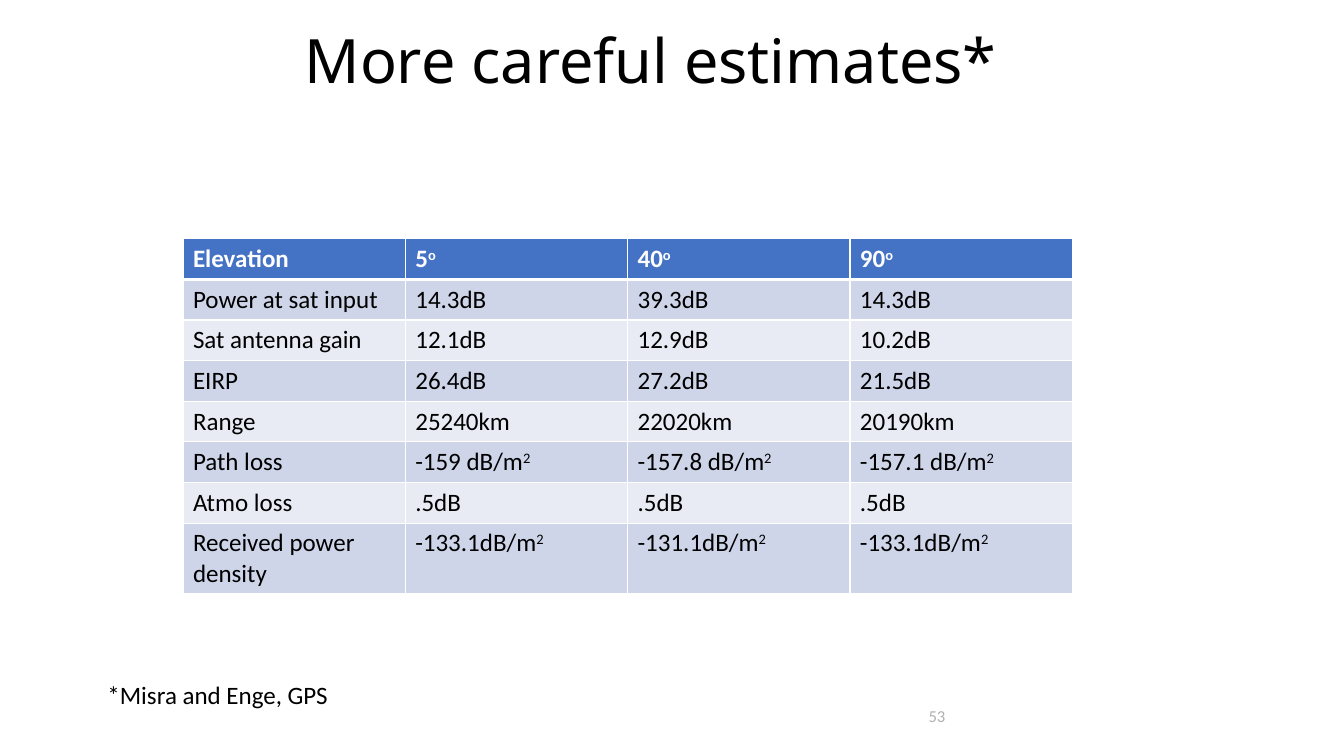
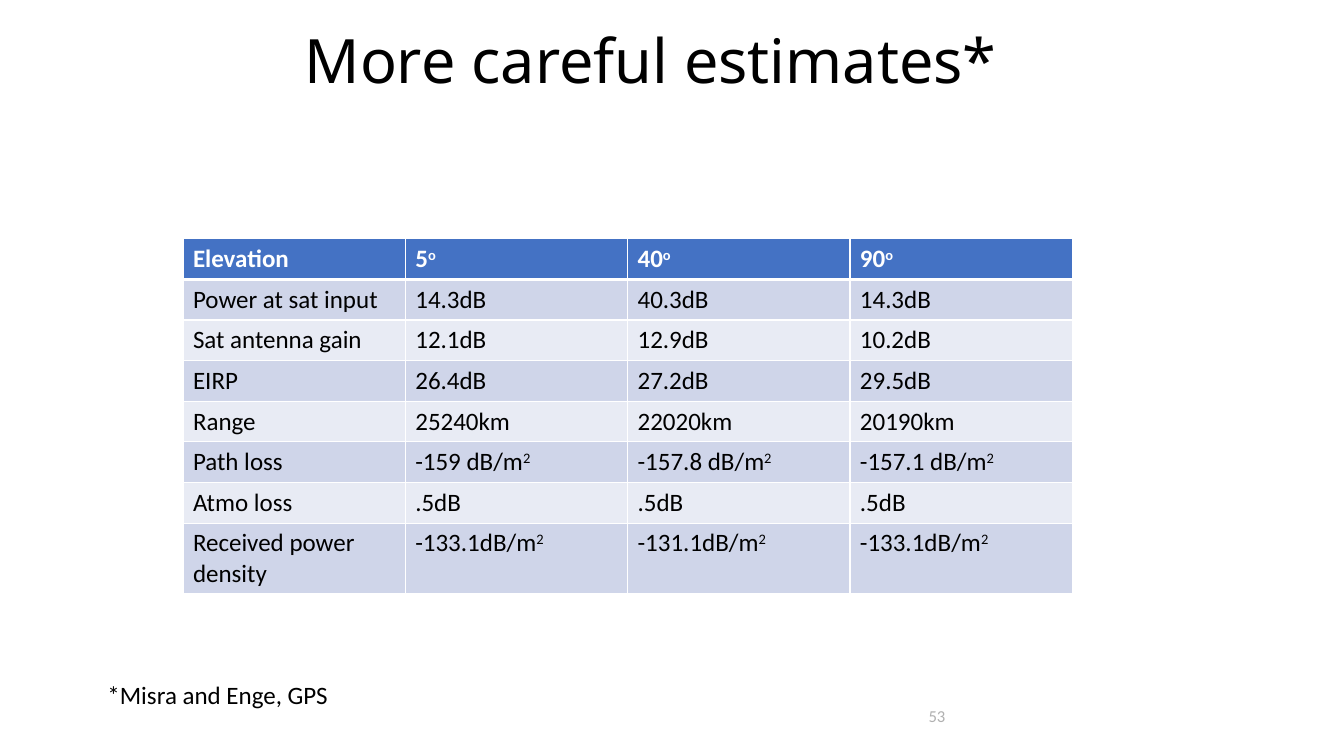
39.3dB: 39.3dB -> 40.3dB
21.5dB: 21.5dB -> 29.5dB
